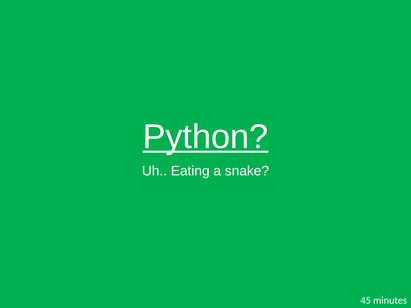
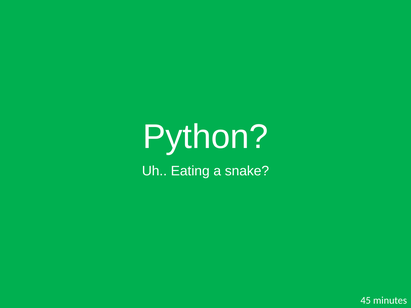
Python underline: present -> none
